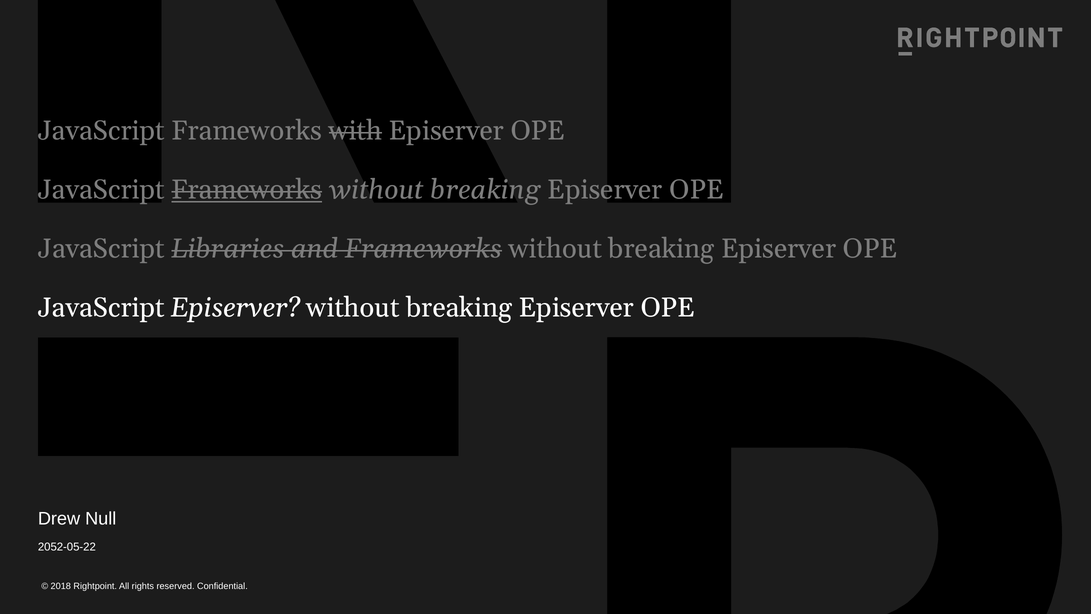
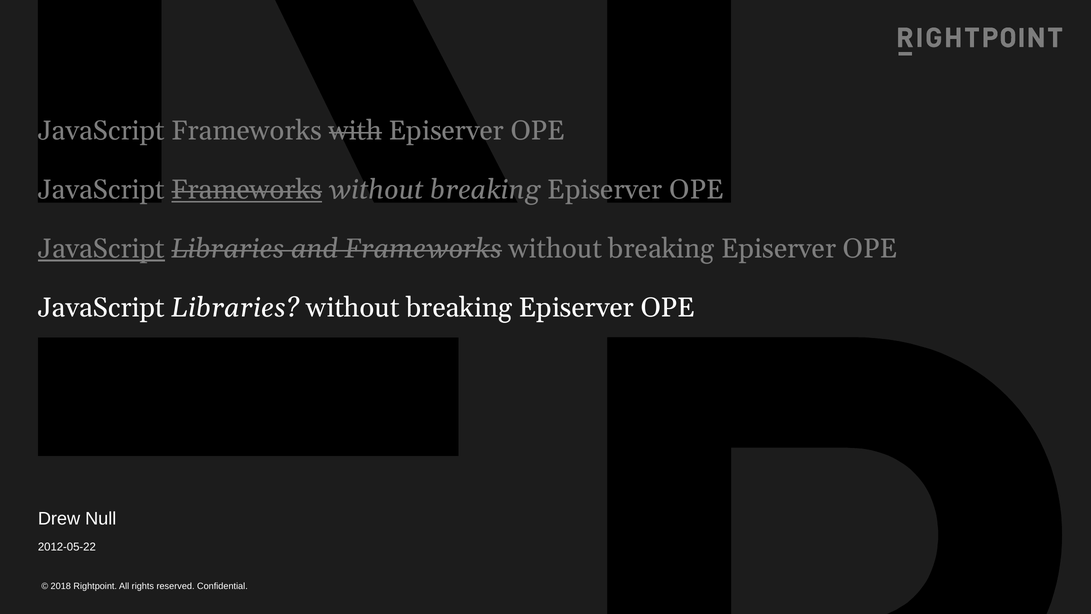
JavaScript at (101, 249) underline: none -> present
Episerver at (236, 308): Episerver -> Libraries
2052-05-22: 2052-05-22 -> 2012-05-22
